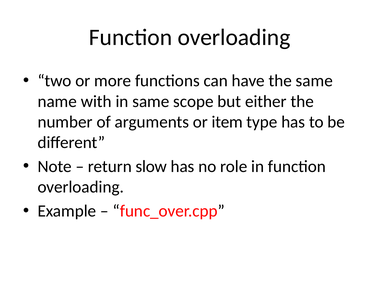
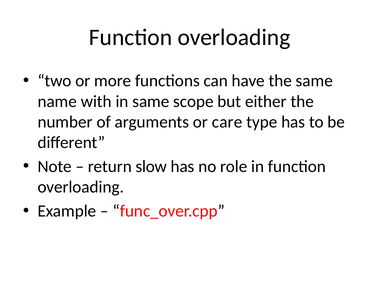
item: item -> care
